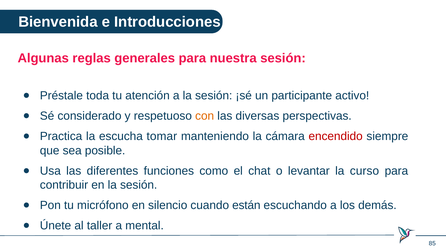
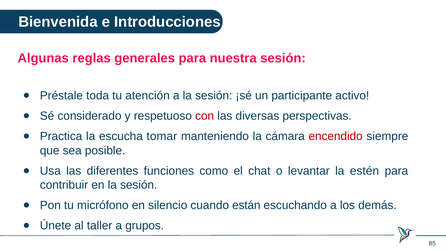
con colour: orange -> red
curso: curso -> estén
mental: mental -> grupos
